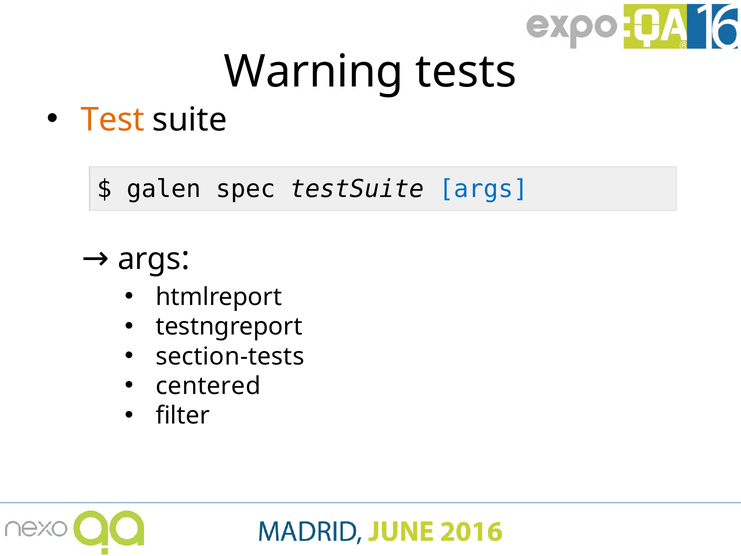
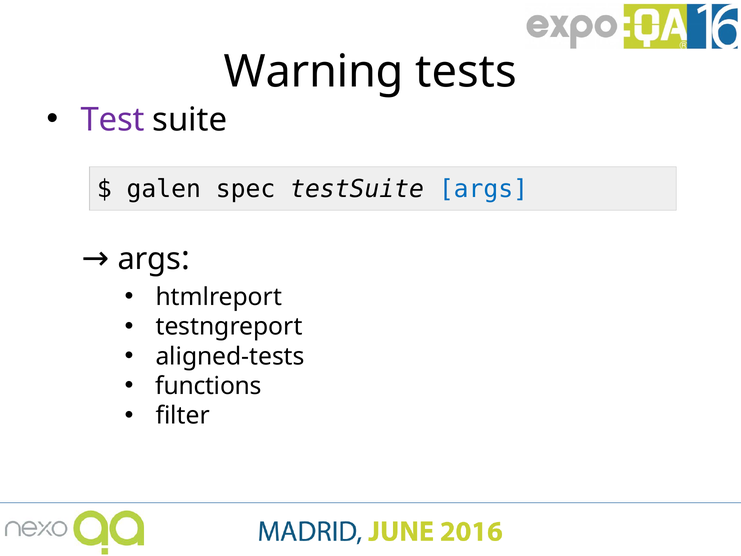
Test colour: orange -> purple
section-tests: section-tests -> aligned-tests
centered: centered -> functions
